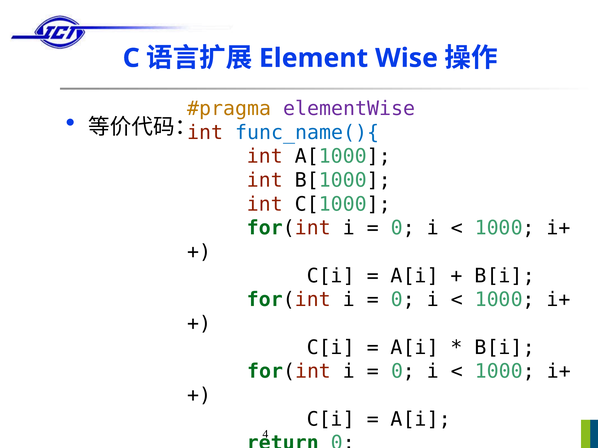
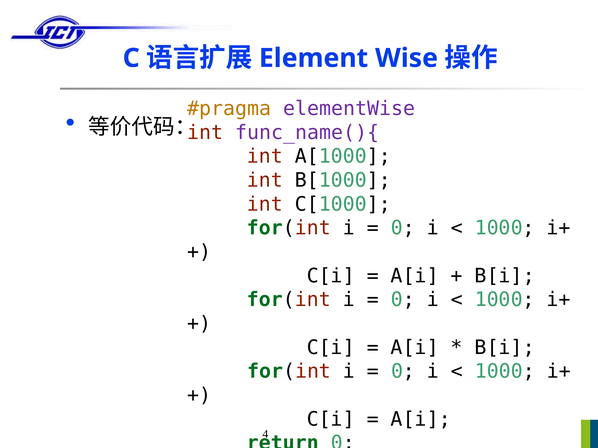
func_name(){ colour: blue -> purple
